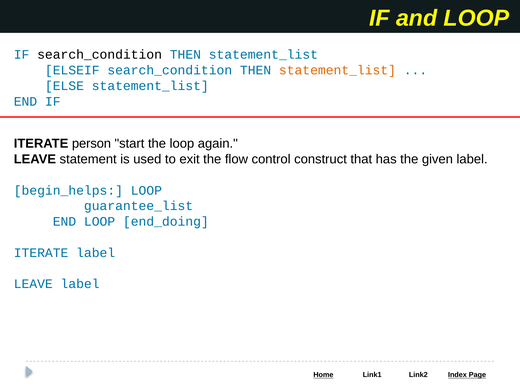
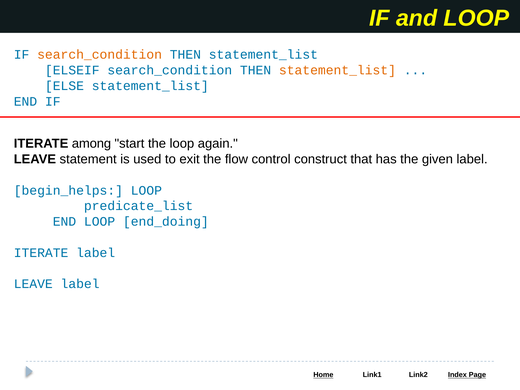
search_condition at (100, 55) colour: black -> orange
person: person -> among
guarantee_list: guarantee_list -> predicate_list
